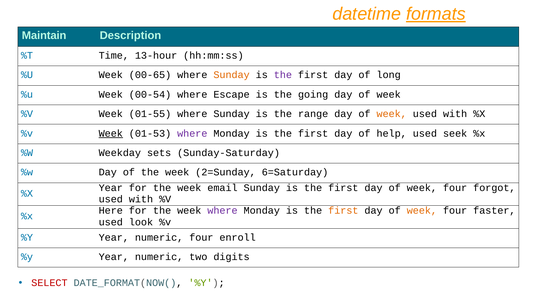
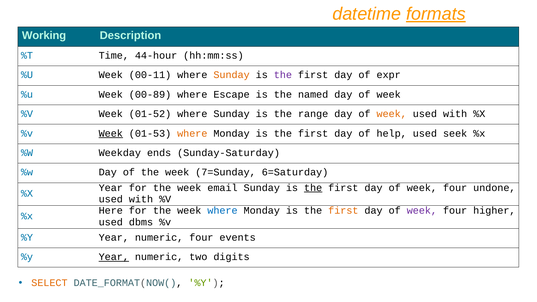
Maintain: Maintain -> Working
13-hour: 13-hour -> 44-hour
00-65: 00-65 -> 00-11
long: long -> expr
00-54: 00-54 -> 00-89
going: going -> named
01-55: 01-55 -> 01-52
where at (192, 133) colour: purple -> orange
sets: sets -> ends
2=Sunday: 2=Sunday -> 7=Sunday
the at (313, 188) underline: none -> present
forgot: forgot -> undone
where at (223, 211) colour: purple -> blue
week at (422, 211) colour: orange -> purple
faster: faster -> higher
look: look -> dbms
enroll: enroll -> events
Year at (114, 257) underline: none -> present
SELECT colour: red -> orange
